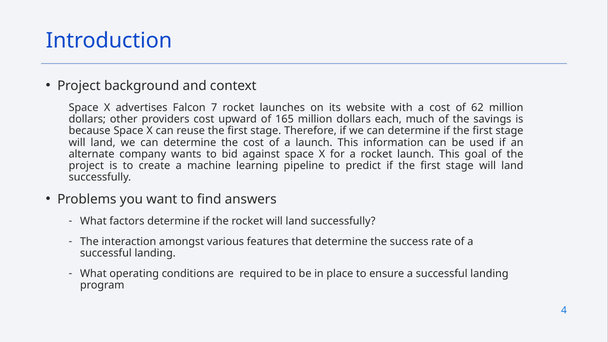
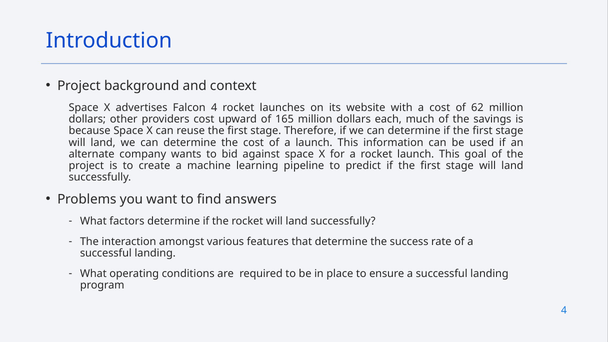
Falcon 7: 7 -> 4
